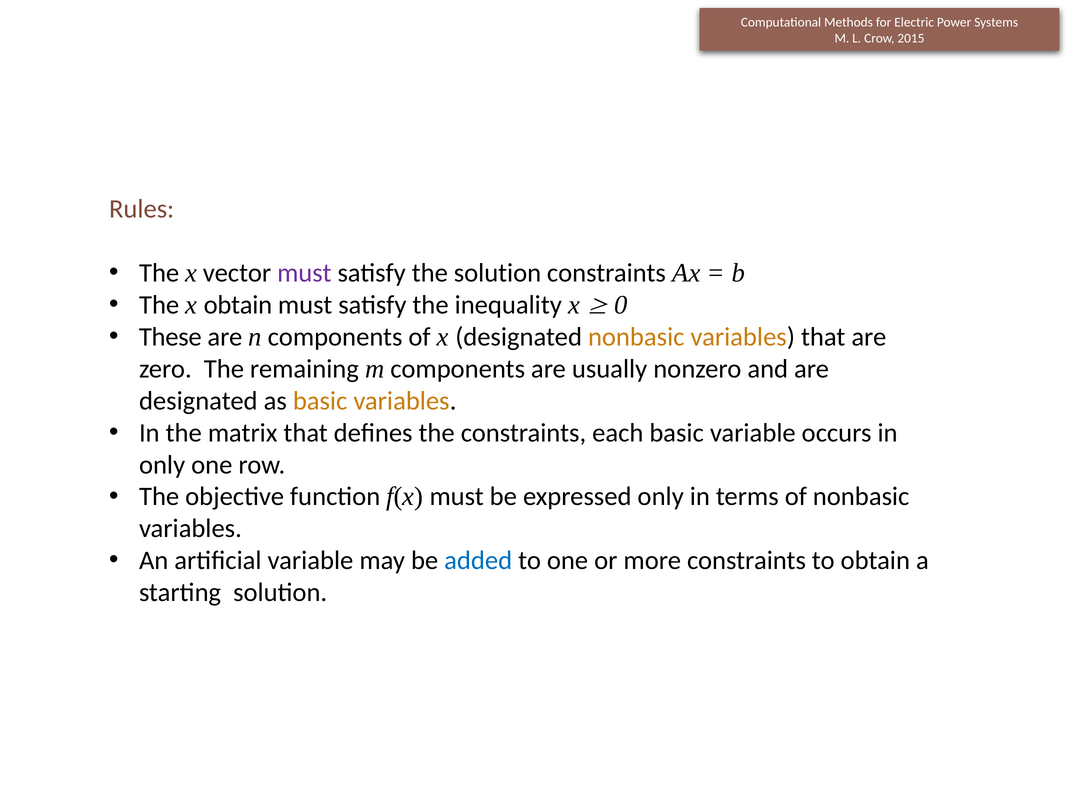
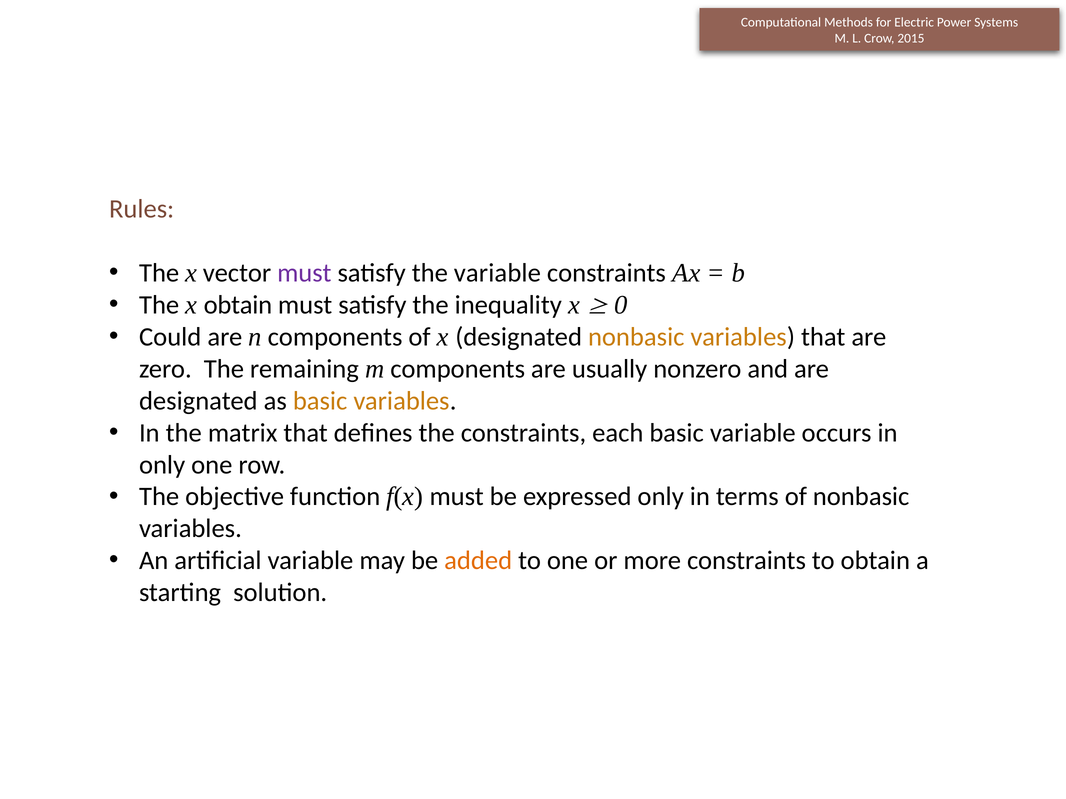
the solution: solution -> variable
These: These -> Could
added colour: blue -> orange
